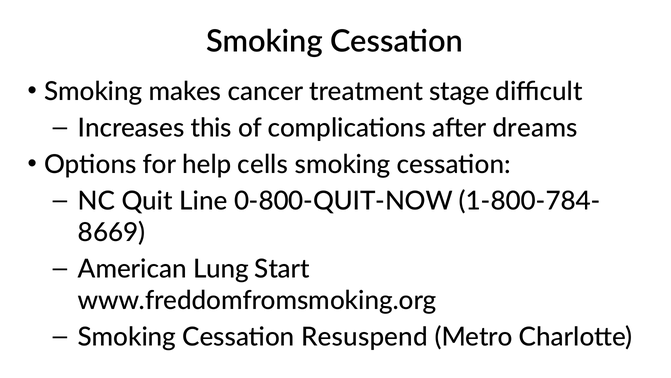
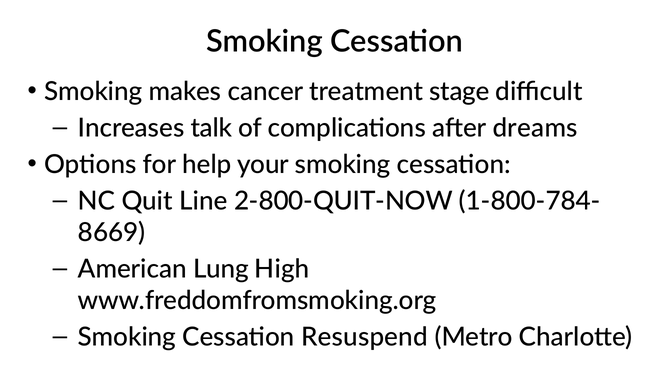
this: this -> talk
cells: cells -> your
0-800-QUIT-NOW: 0-800-QUIT-NOW -> 2-800-QUIT-NOW
Start: Start -> High
